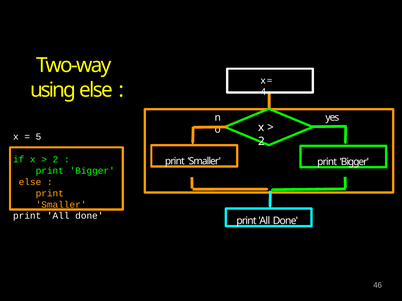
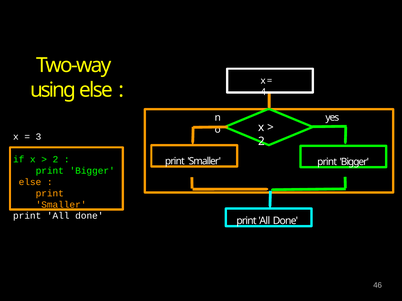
5: 5 -> 3
